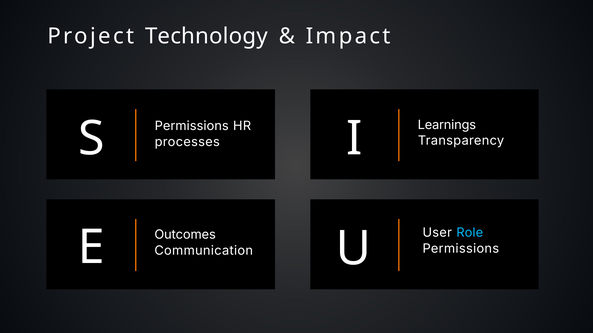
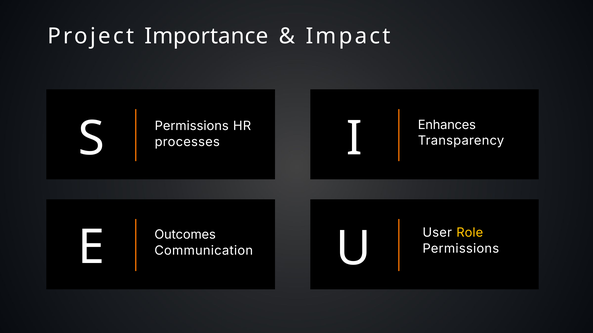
Technology: Technology -> Importance
Learnings: Learnings -> Enhances
Role colour: light blue -> yellow
